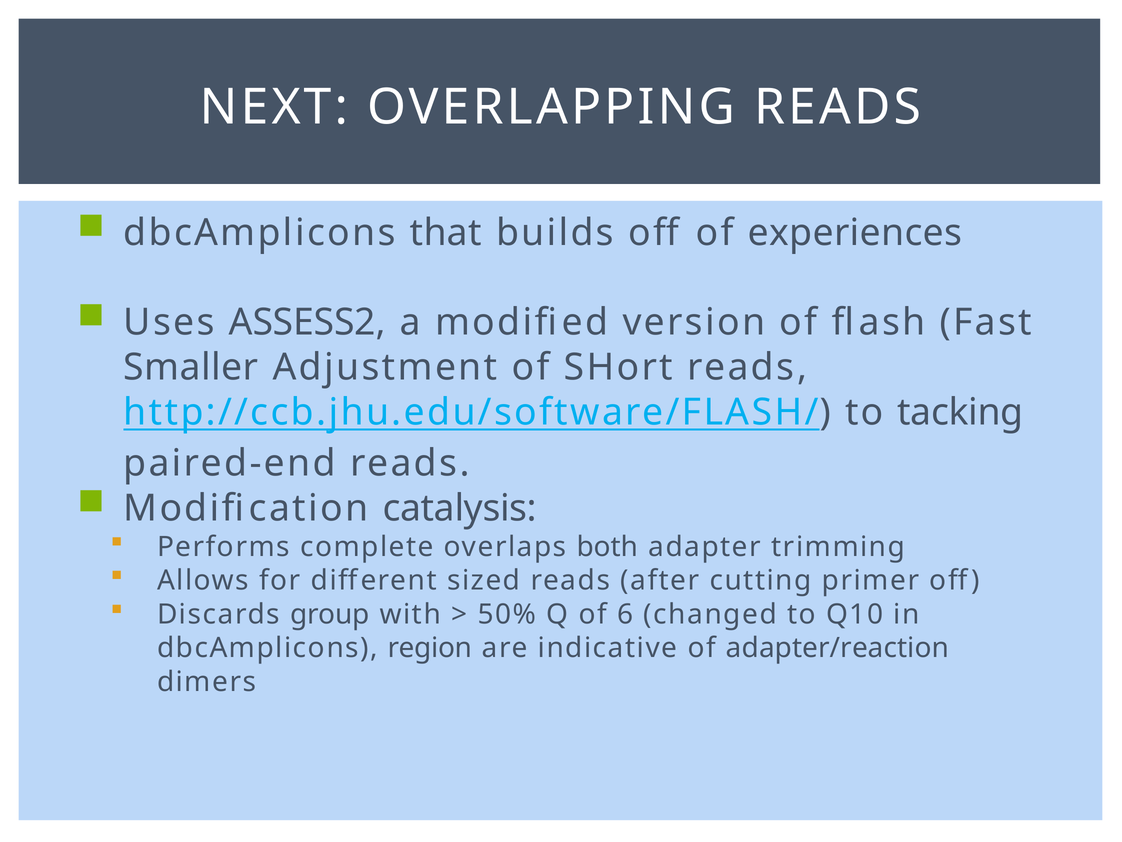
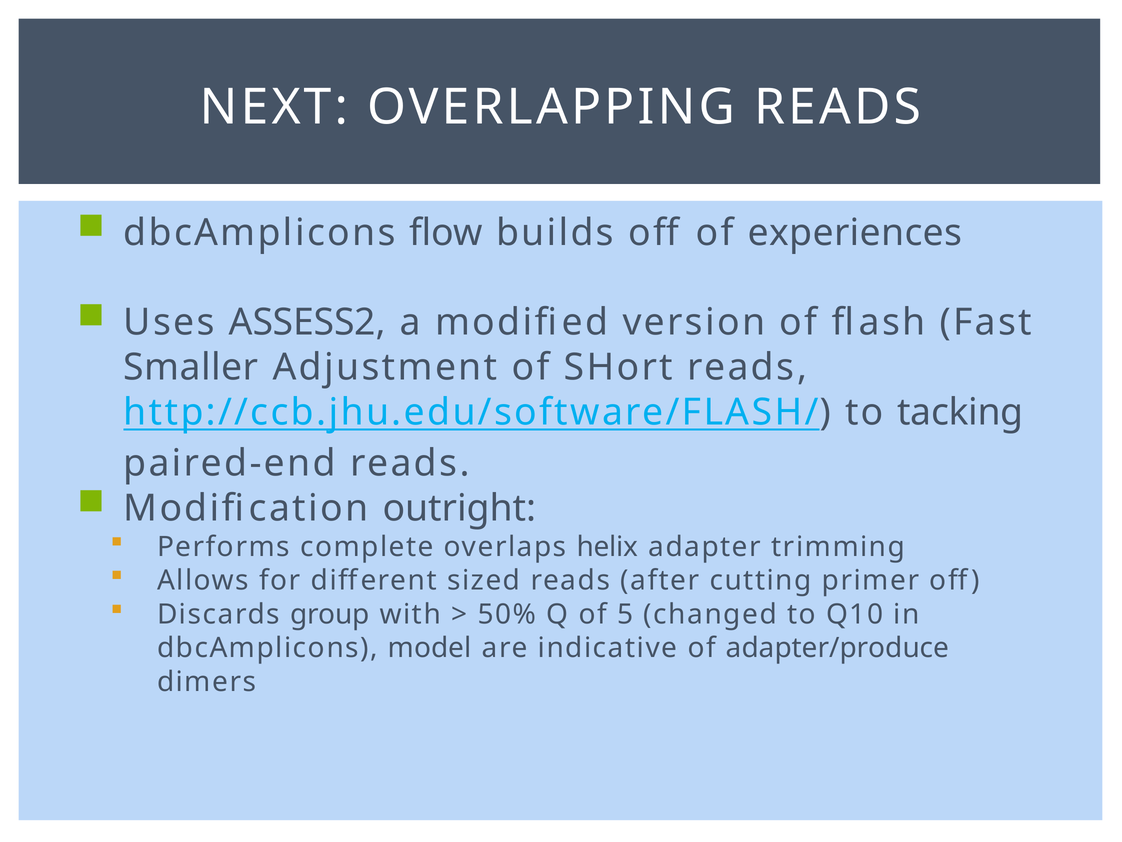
that: that -> flow
catalysis: catalysis -> outright
both: both -> helix
6: 6 -> 5
region: region -> model
adapter/reaction: adapter/reaction -> adapter/produce
